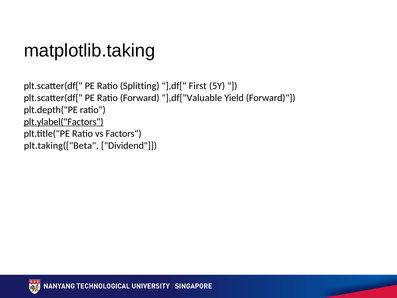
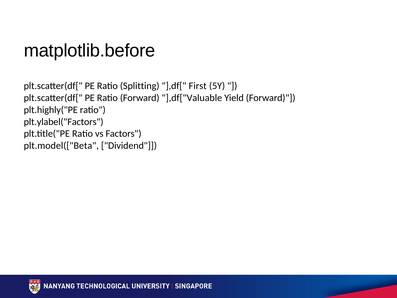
matplotlib.taking: matplotlib.taking -> matplotlib.before
plt.depth("PE: plt.depth("PE -> plt.highly("PE
plt.ylabel("Factors underline: present -> none
plt.taking(["Beta: plt.taking(["Beta -> plt.model(["Beta
